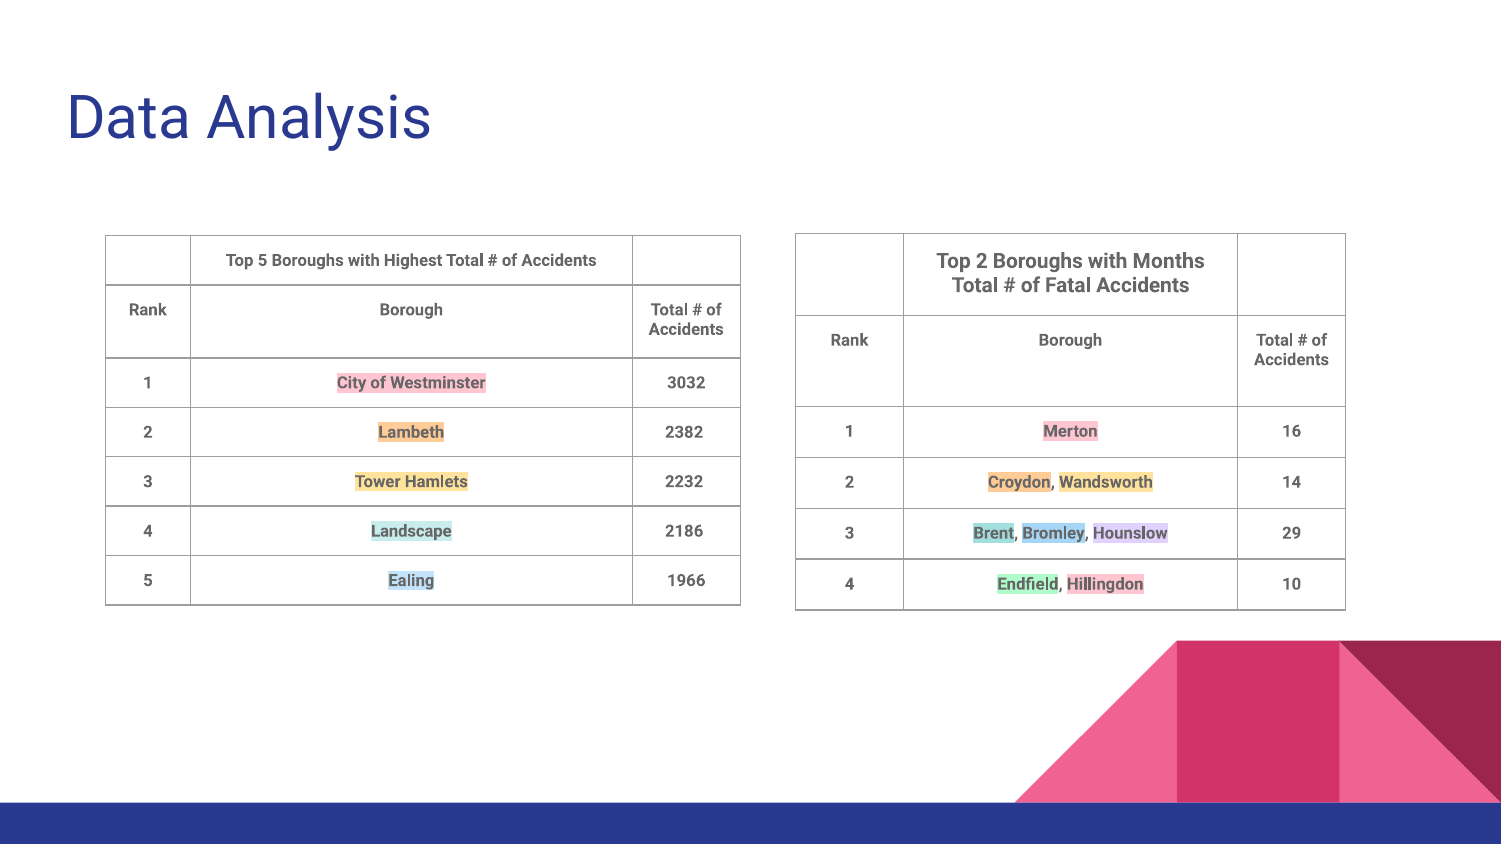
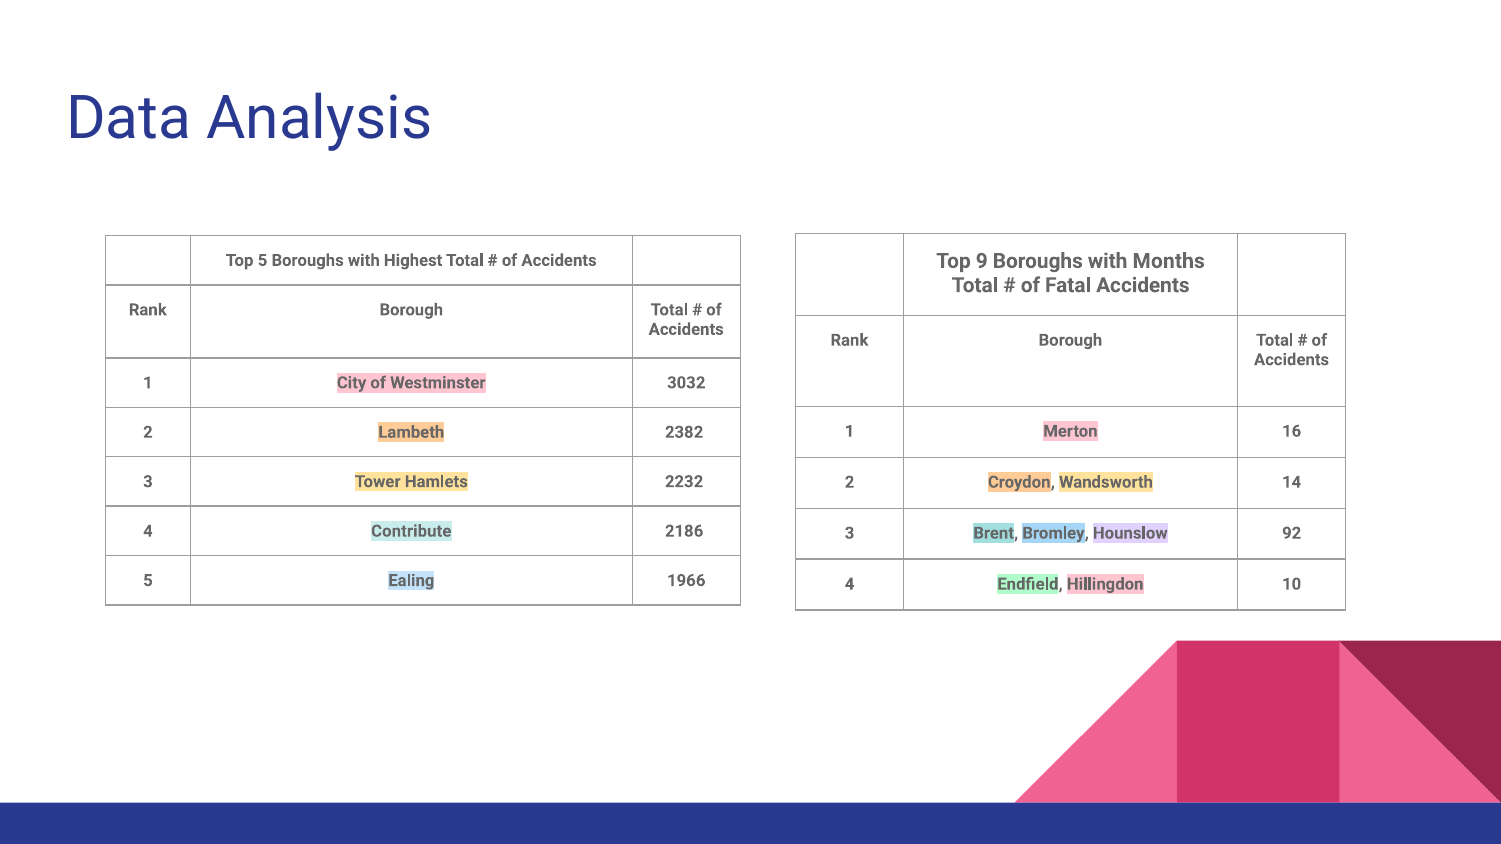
Top 2: 2 -> 9
Landscape: Landscape -> Contribute
29: 29 -> 92
